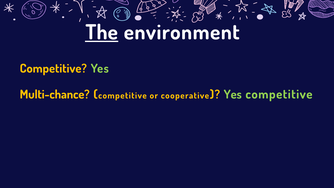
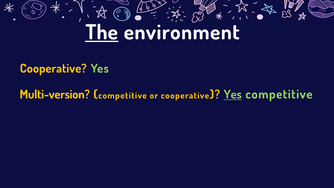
Competitive at (53, 69): Competitive -> Cooperative
Multi-chance: Multi-chance -> Multi-version
Yes at (233, 94) underline: none -> present
